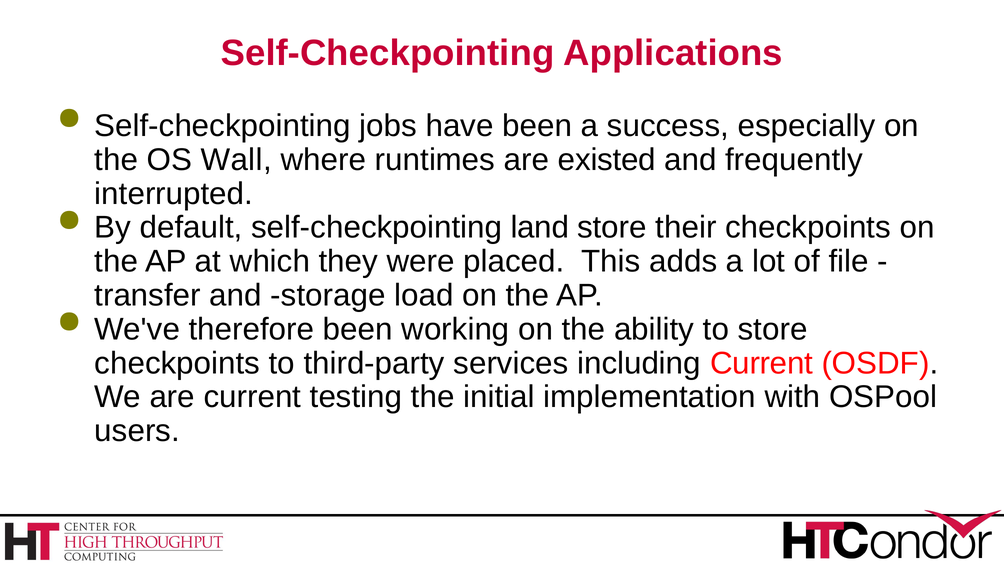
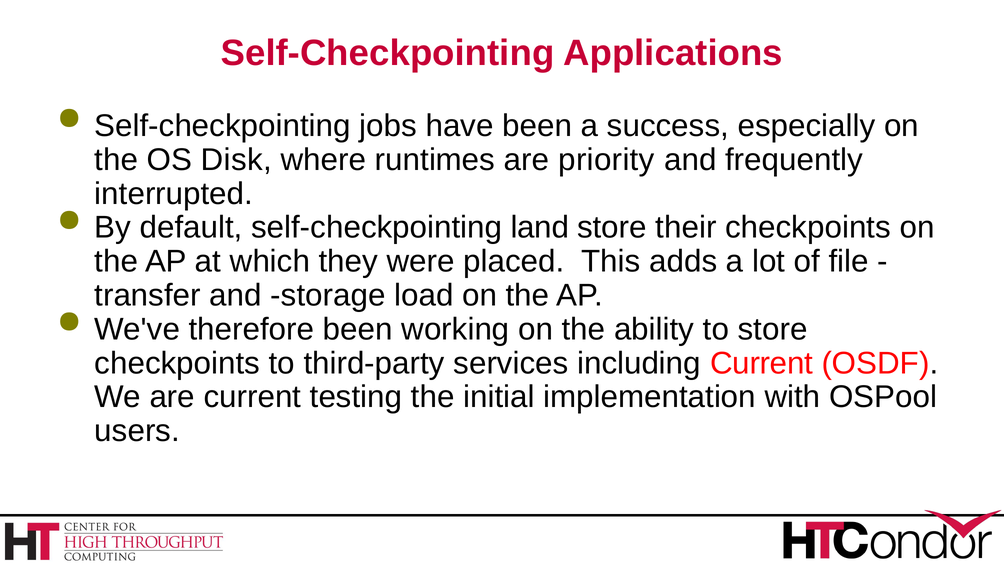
Wall: Wall -> Disk
existed: existed -> priority
